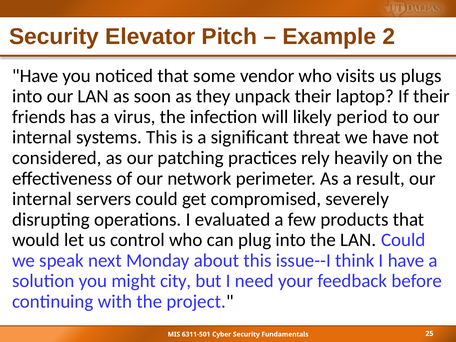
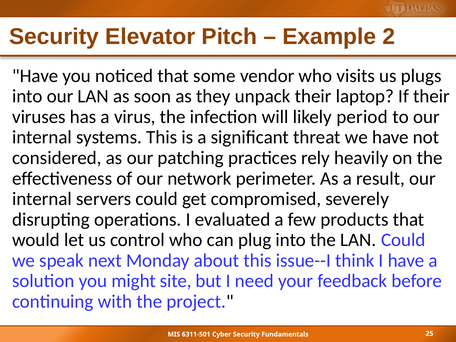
friends: friends -> viruses
city: city -> site
